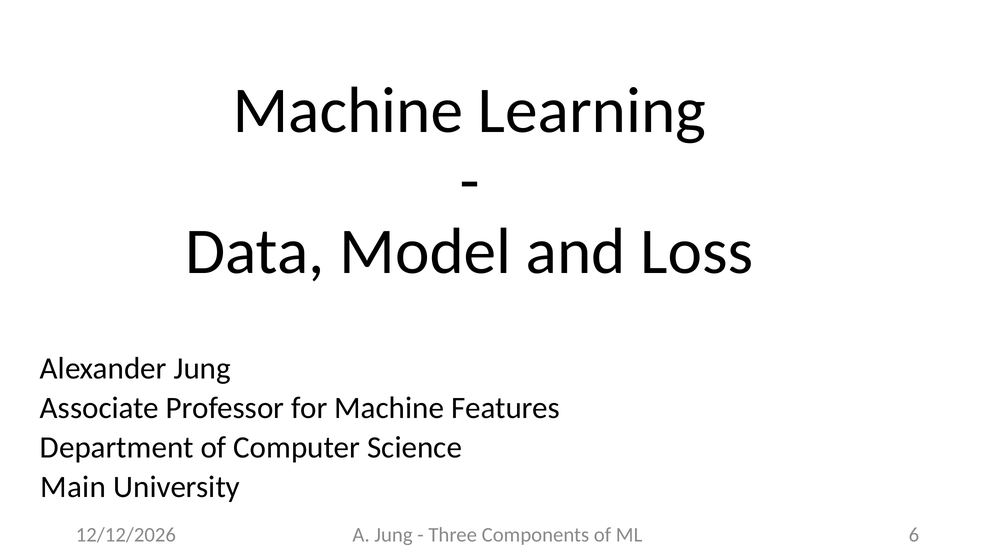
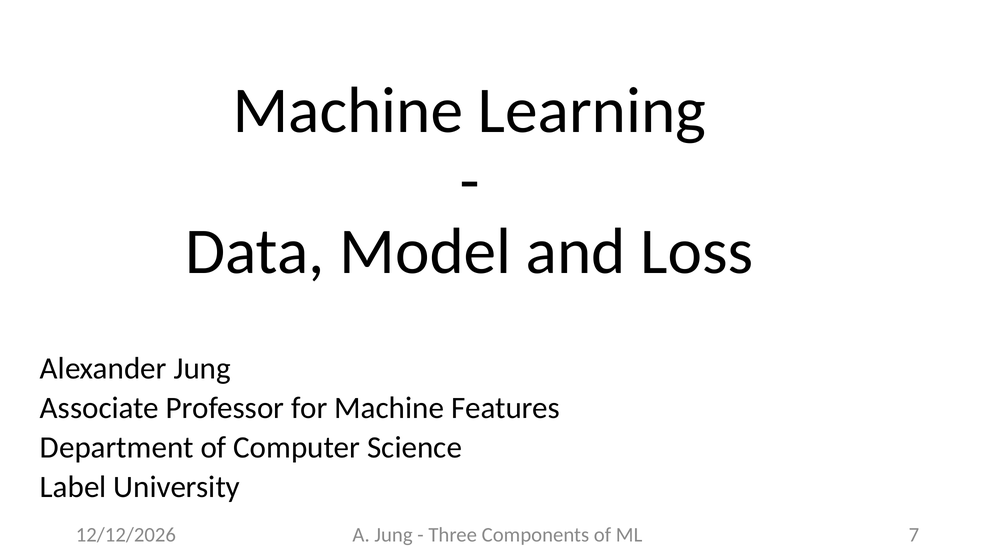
Main: Main -> Label
6: 6 -> 7
